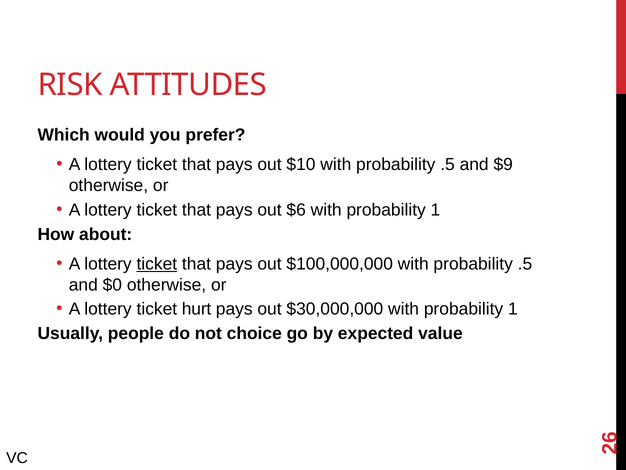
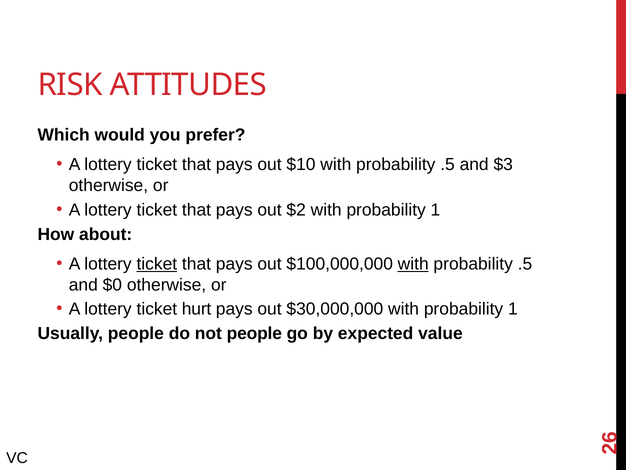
$9: $9 -> $3
$6: $6 -> $2
with at (413, 264) underline: none -> present
not choice: choice -> people
